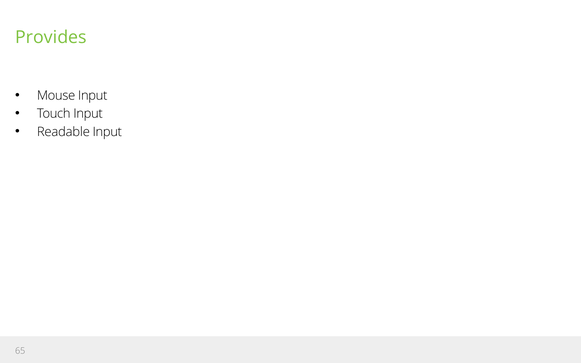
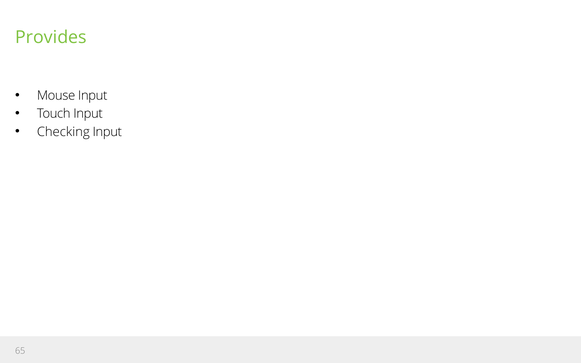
Readable: Readable -> Checking
